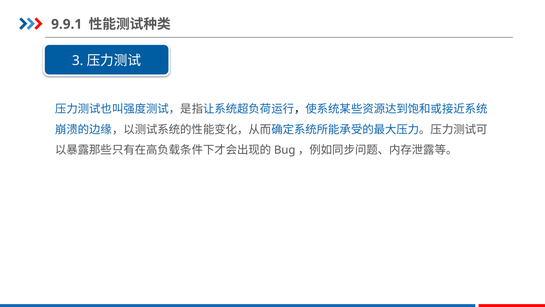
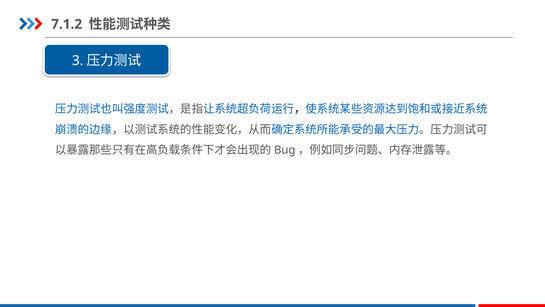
9.9.1: 9.9.1 -> 7.1.2
